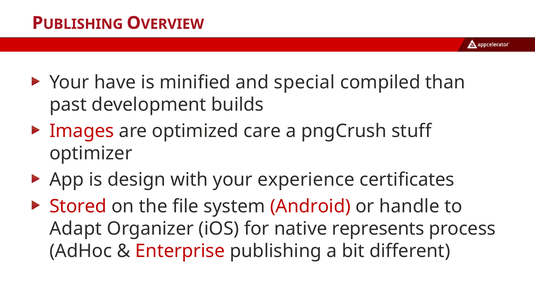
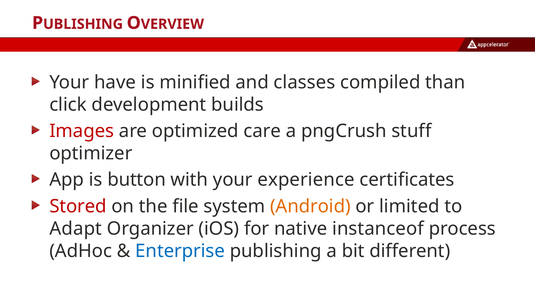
special: special -> classes
past: past -> click
design: design -> button
Android colour: red -> orange
handle: handle -> limited
represents: represents -> instanceof
Enterprise colour: red -> blue
